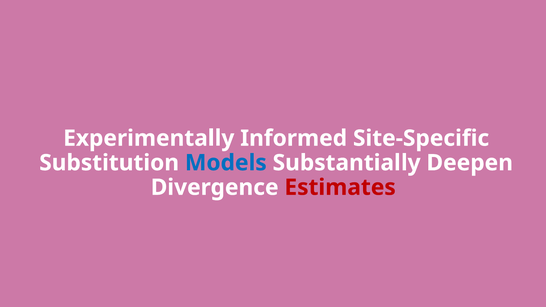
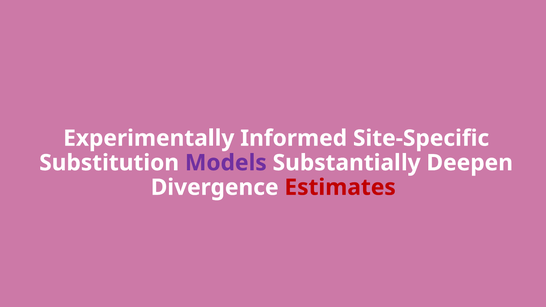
Models colour: blue -> purple
